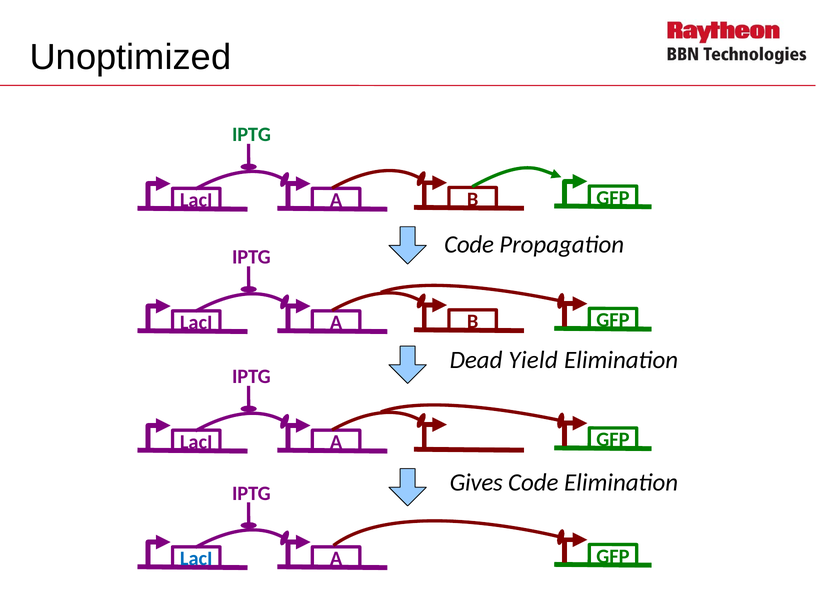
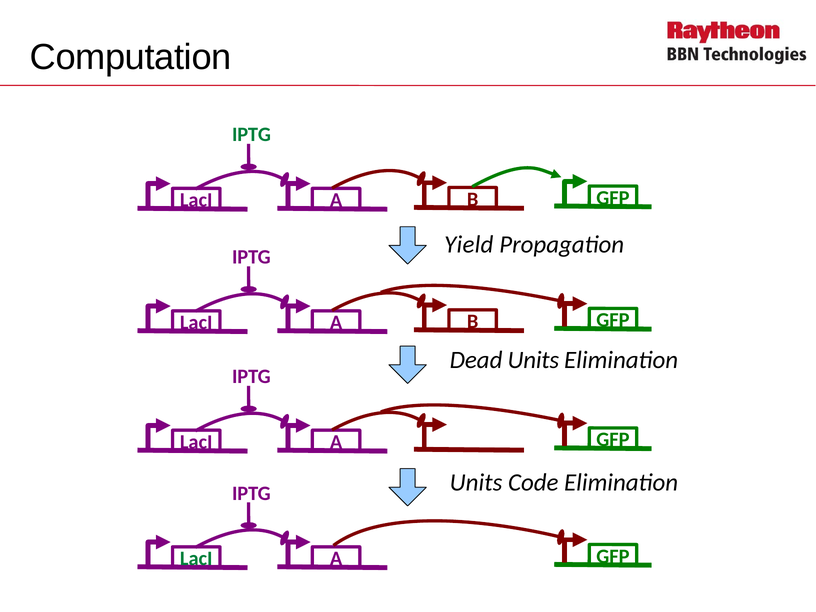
Unoptimized: Unoptimized -> Computation
Code at (469, 245): Code -> Yield
Dead Yield: Yield -> Units
Gives at (476, 482): Gives -> Units
LacI at (196, 559) colour: blue -> green
